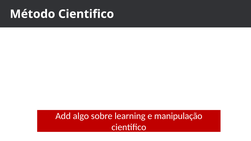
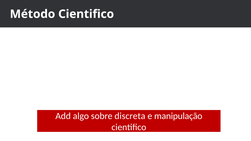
learning: learning -> discreta
